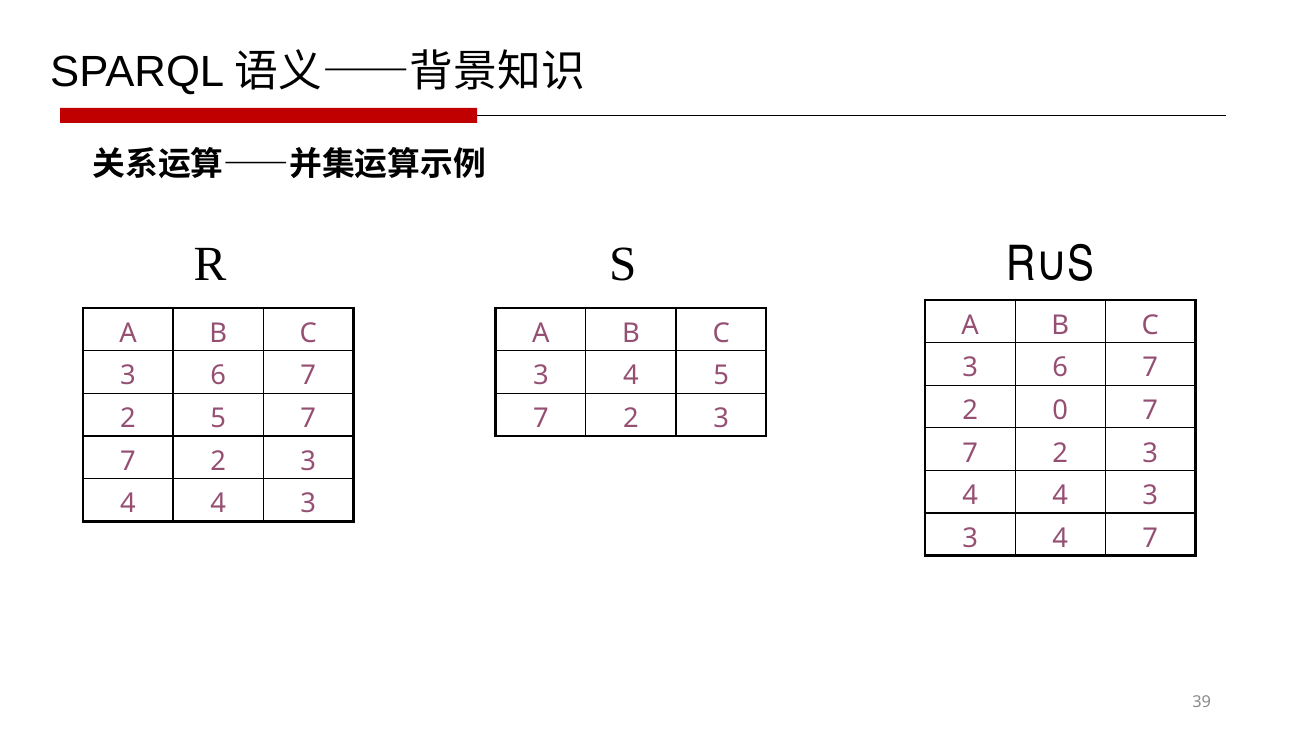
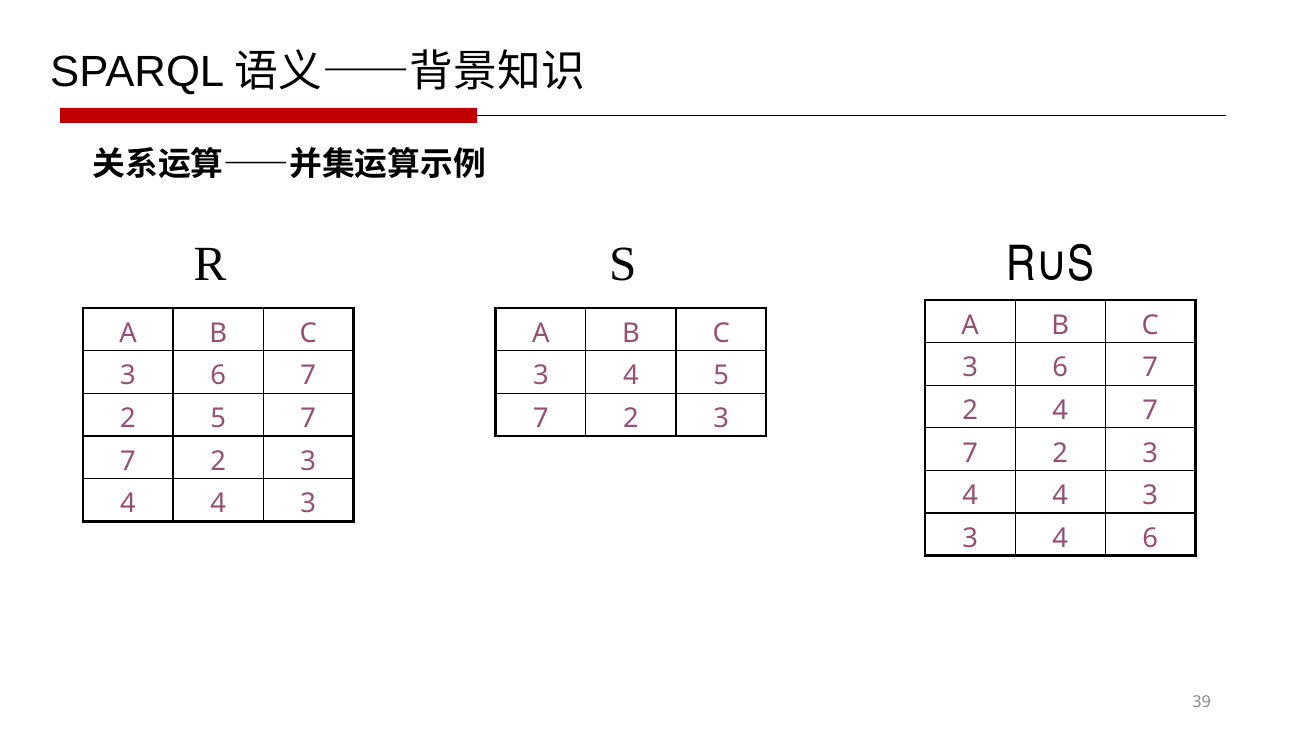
2 0: 0 -> 4
4 7: 7 -> 6
